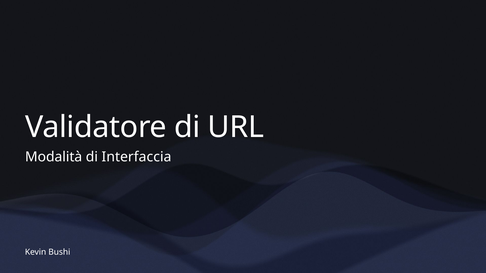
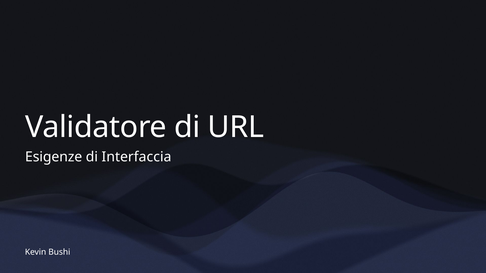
Modalità: Modalità -> Esigenze
